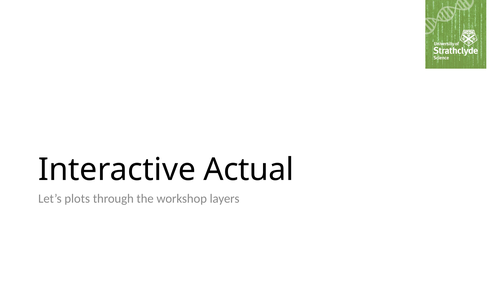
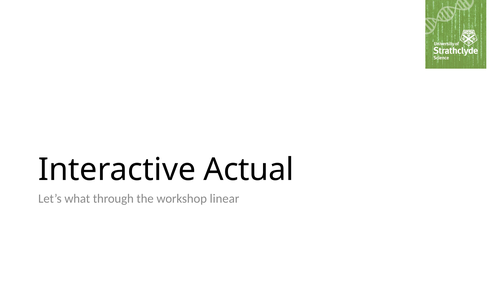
plots: plots -> what
layers: layers -> linear
